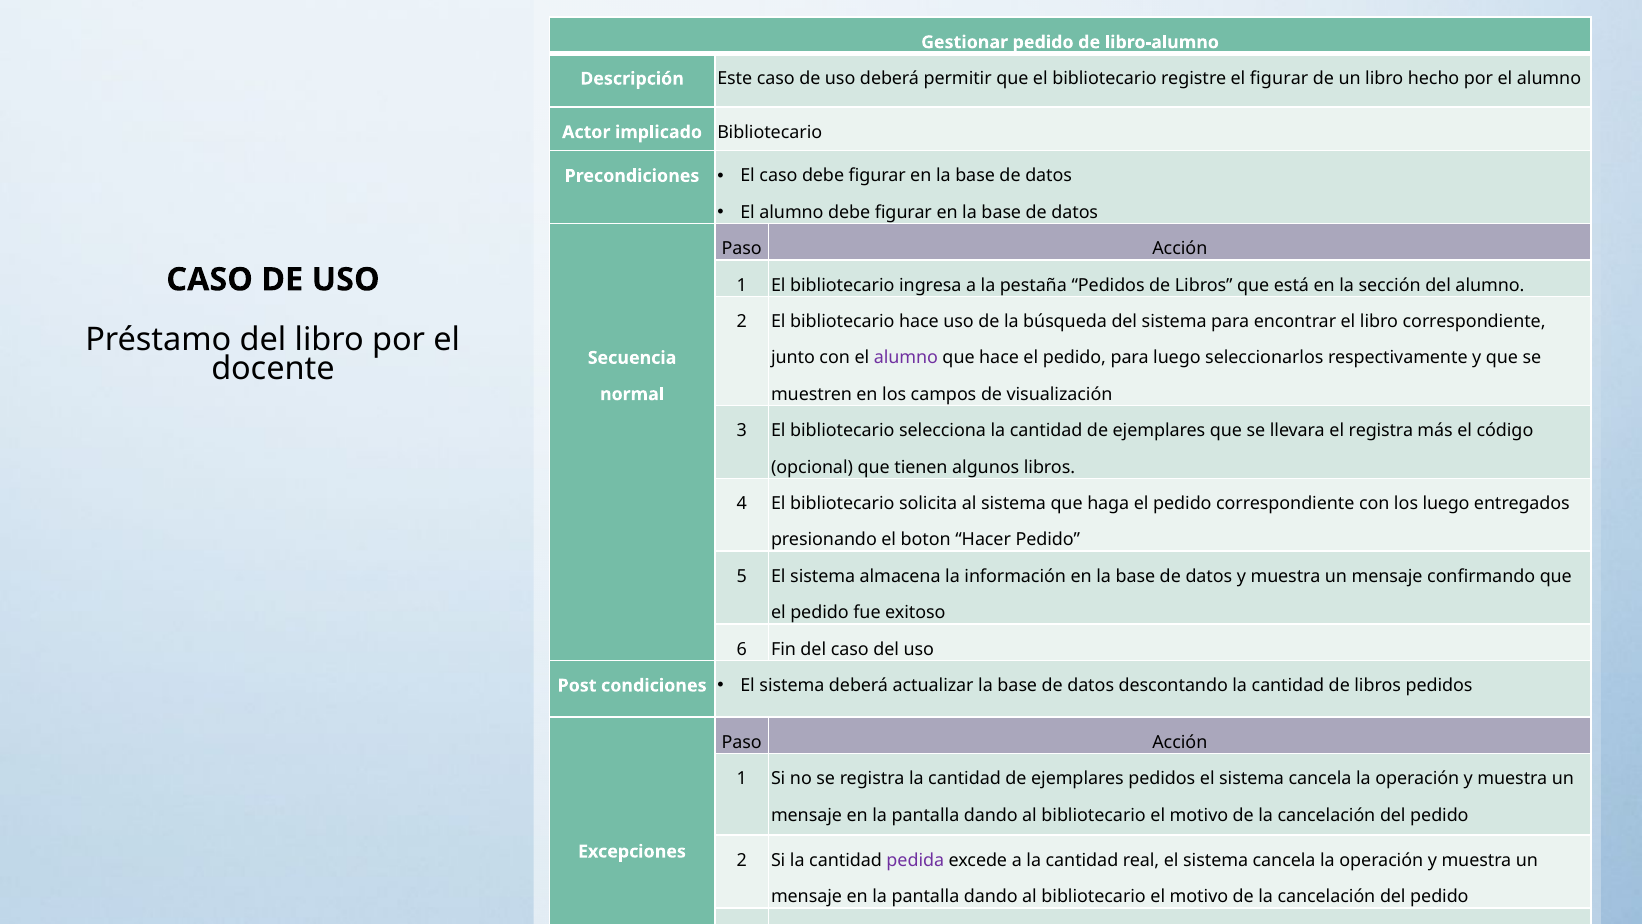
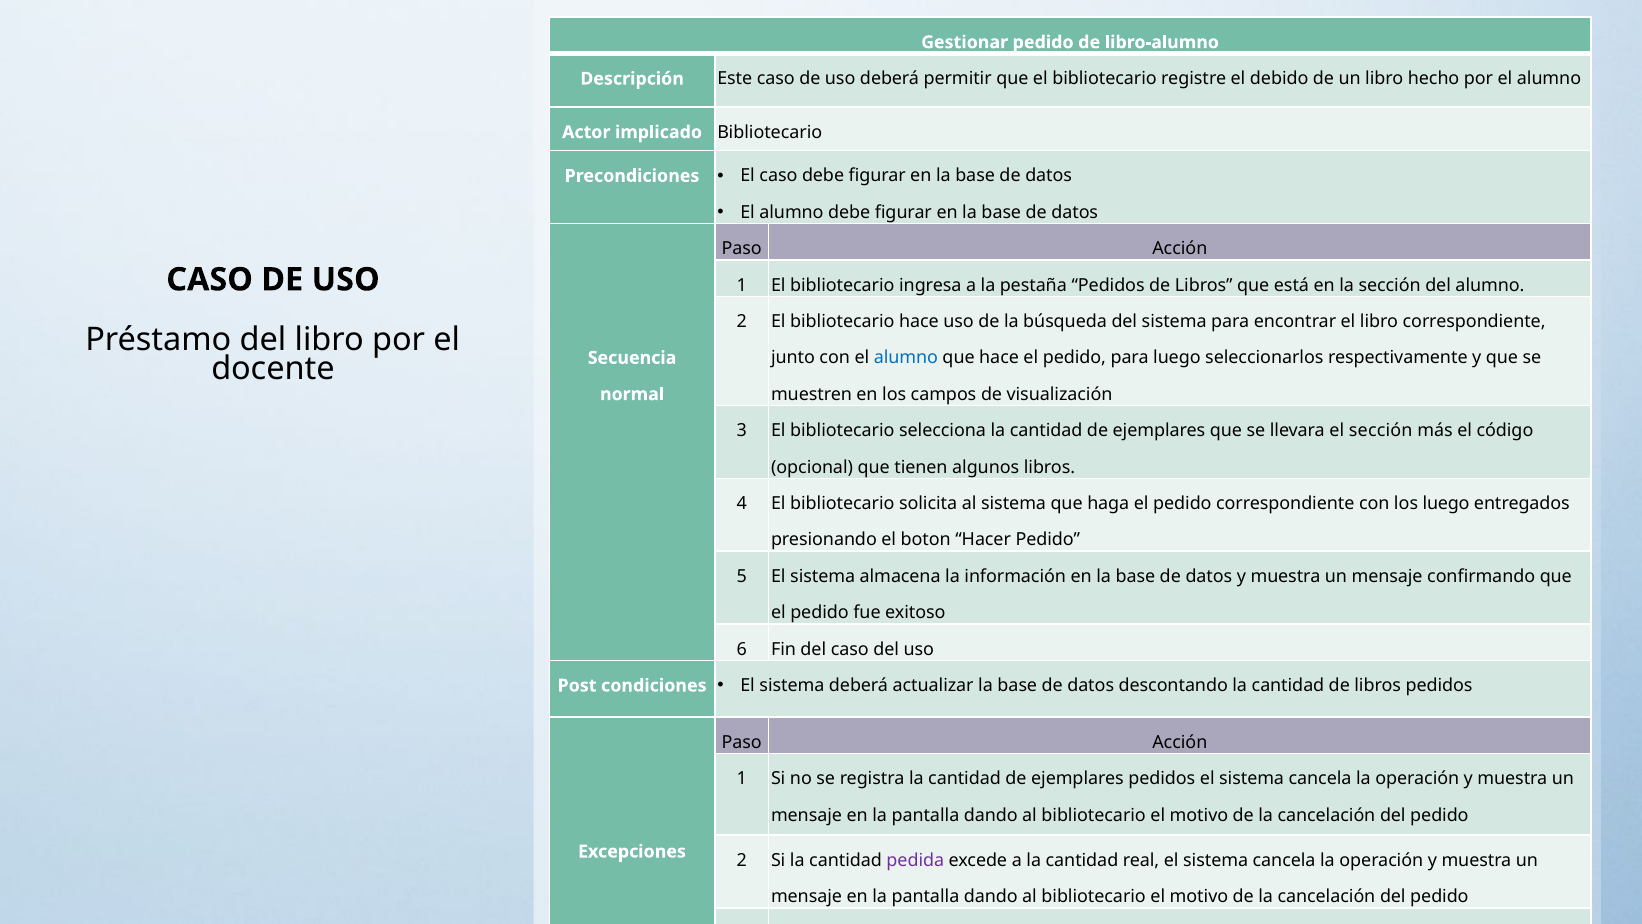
el figurar: figurar -> debido
alumno at (906, 358) colour: purple -> blue
el registra: registra -> sección
